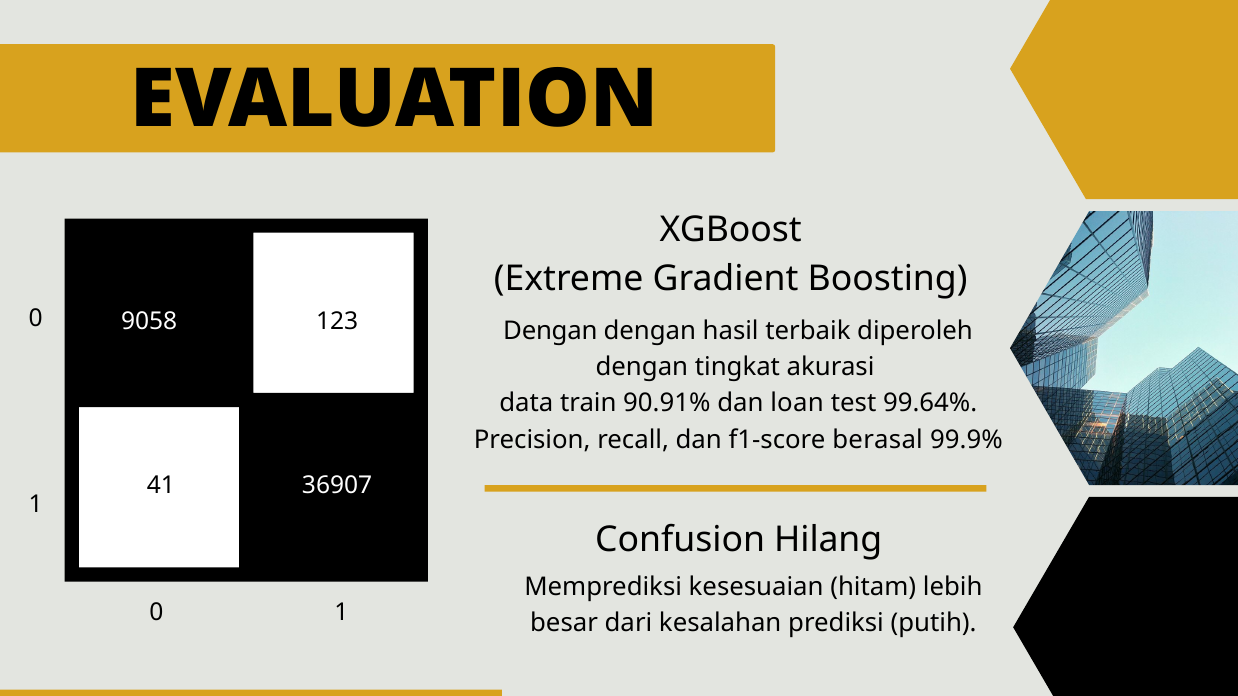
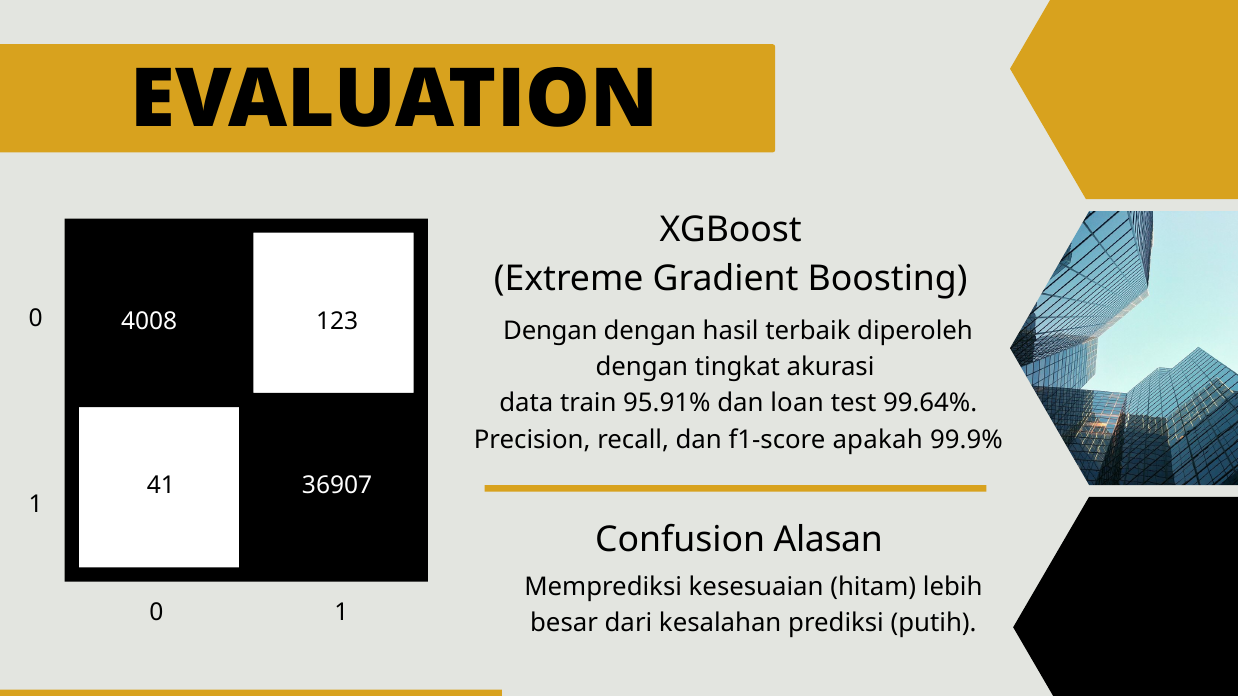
9058: 9058 -> 4008
90.91%: 90.91% -> 95.91%
berasal: berasal -> apakah
Hilang: Hilang -> Alasan
